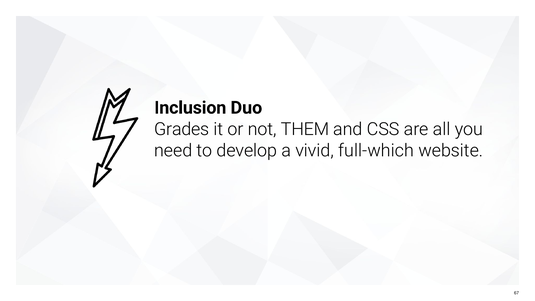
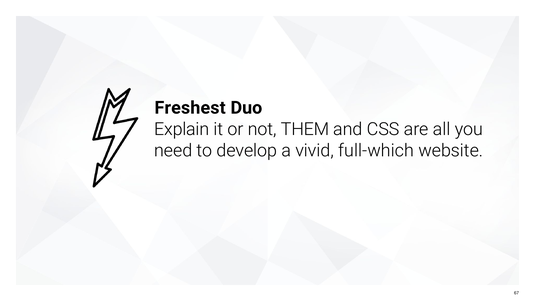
Inclusion: Inclusion -> Freshest
Grades: Grades -> Explain
